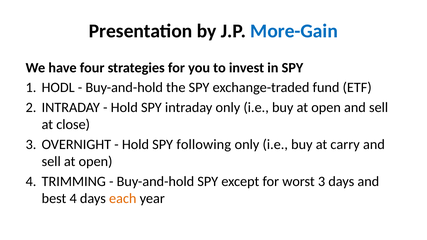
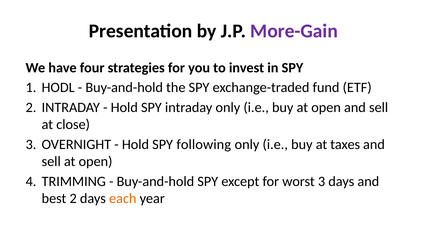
More-Gain colour: blue -> purple
carry: carry -> taxes
best 4: 4 -> 2
